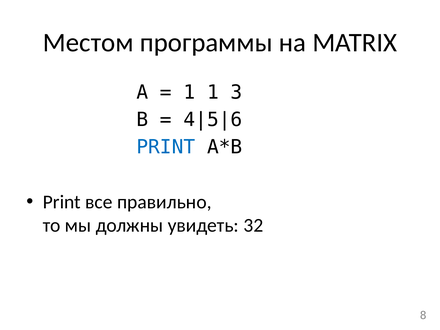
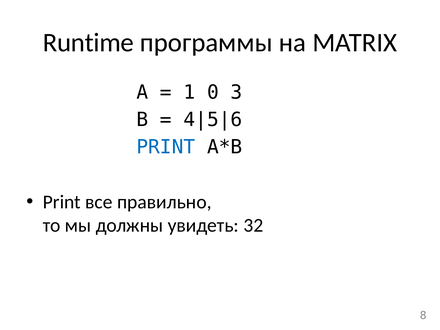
Местом: Местом -> Runtime
1 1: 1 -> 0
